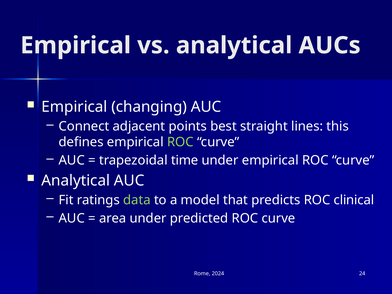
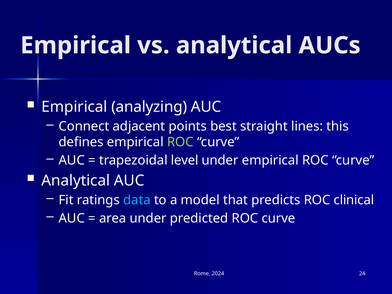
changing: changing -> analyzing
time: time -> level
data colour: light green -> light blue
